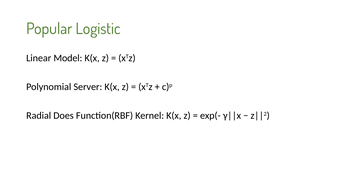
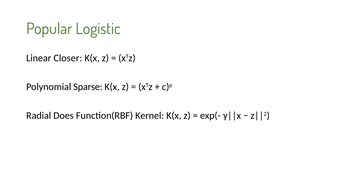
Model: Model -> Closer
Server: Server -> Sparse
